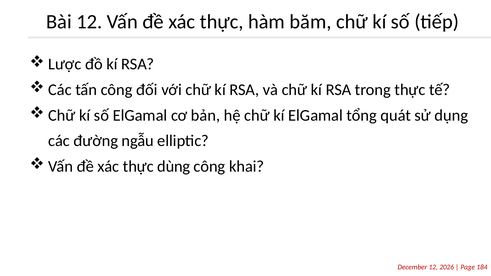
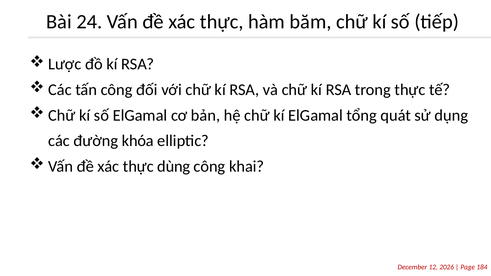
Bài 12: 12 -> 24
ngẫu: ngẫu -> khóa
